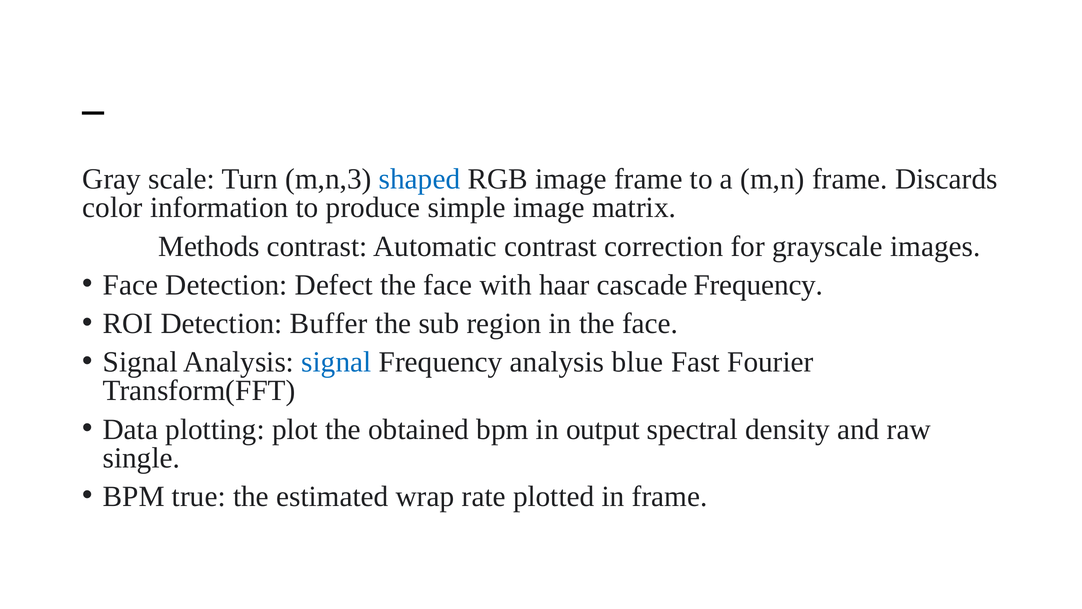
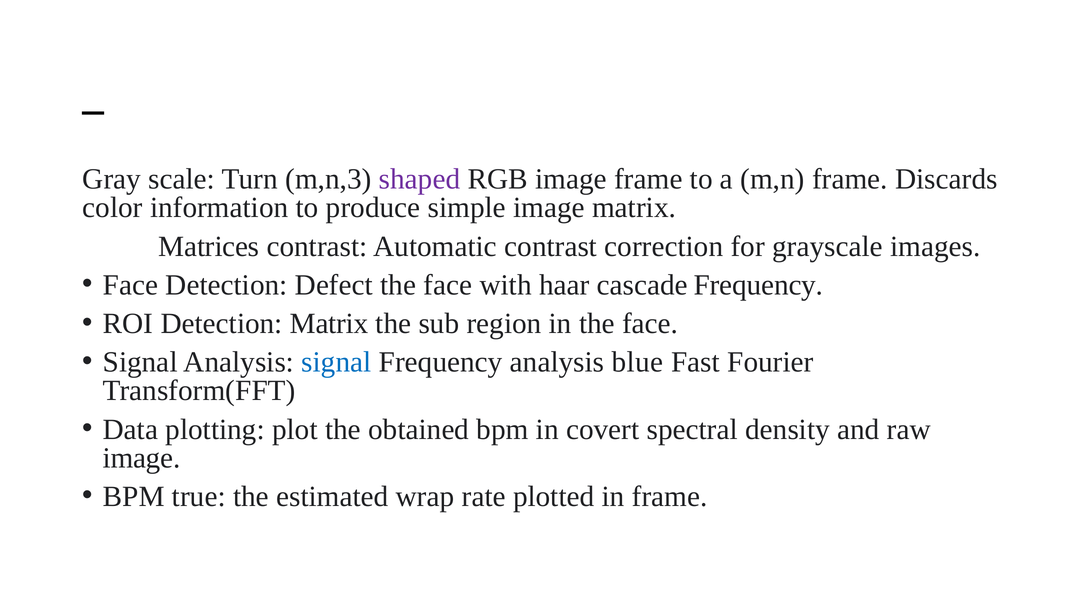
shaped colour: blue -> purple
Methods: Methods -> Matrices
Detection Buffer: Buffer -> Matrix
output: output -> covert
single at (141, 458): single -> image
